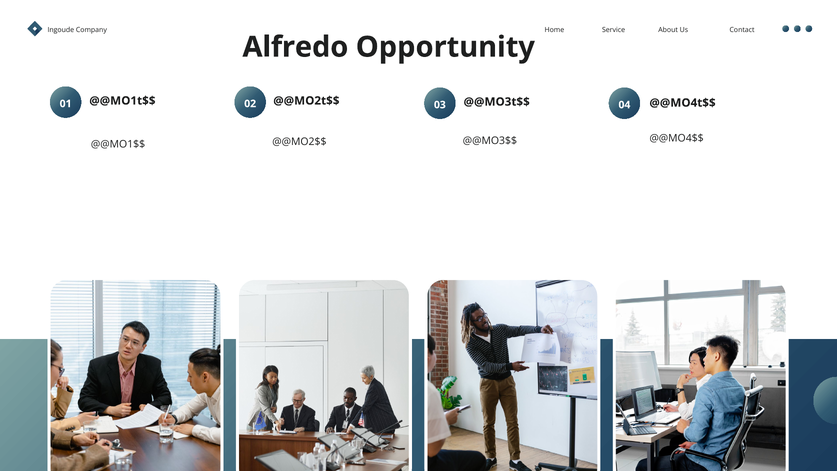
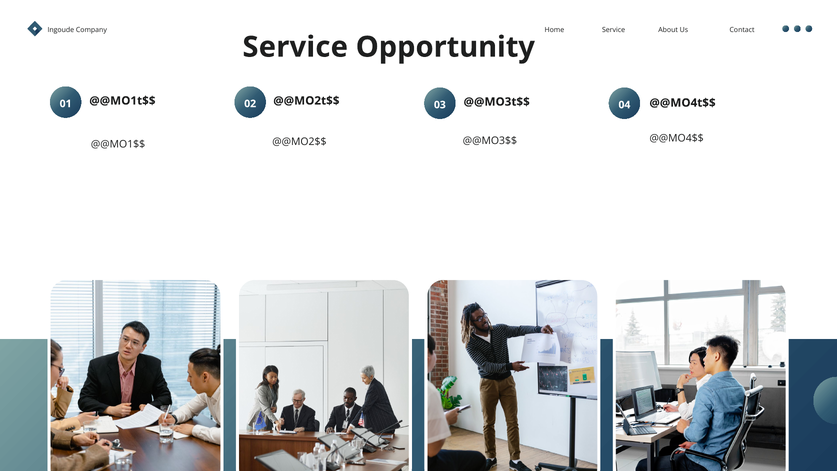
Alfredo at (295, 47): Alfredo -> Service
